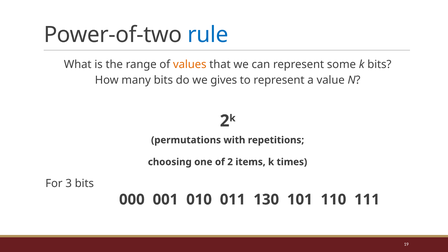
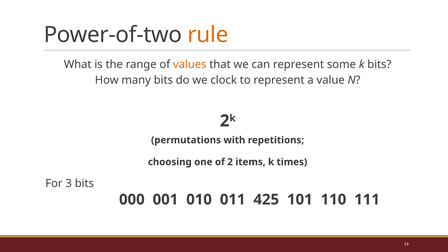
rule colour: blue -> orange
gives: gives -> clock
130: 130 -> 425
